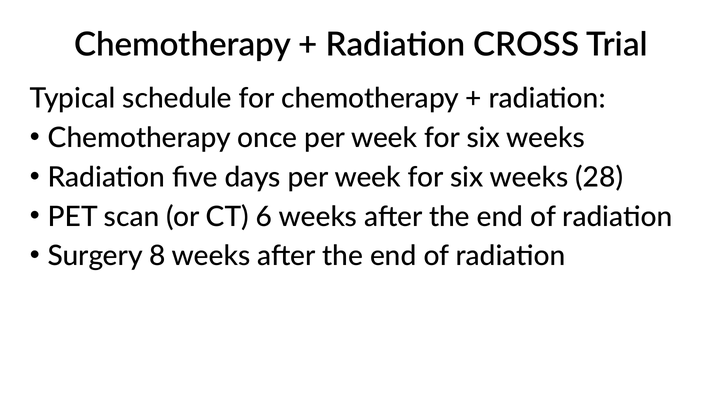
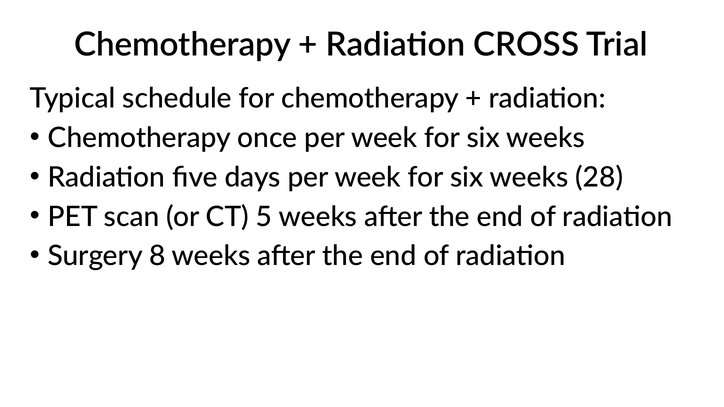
6: 6 -> 5
